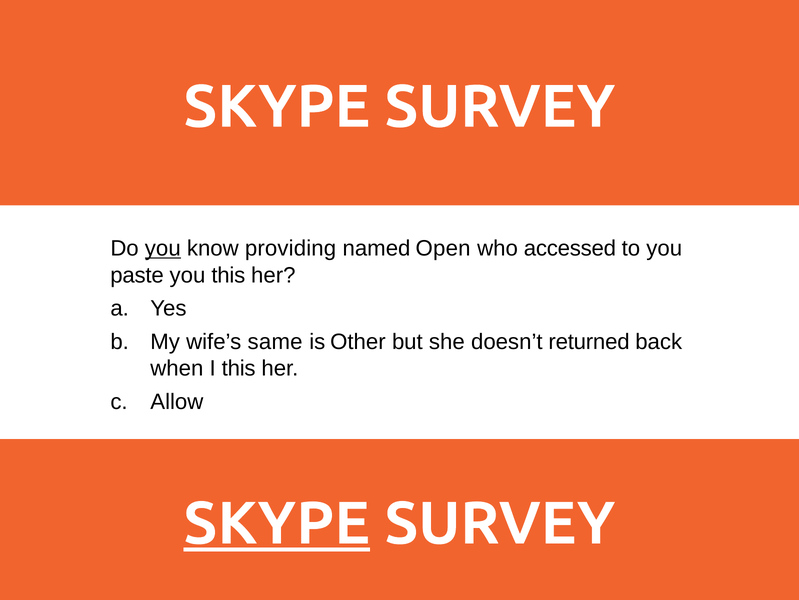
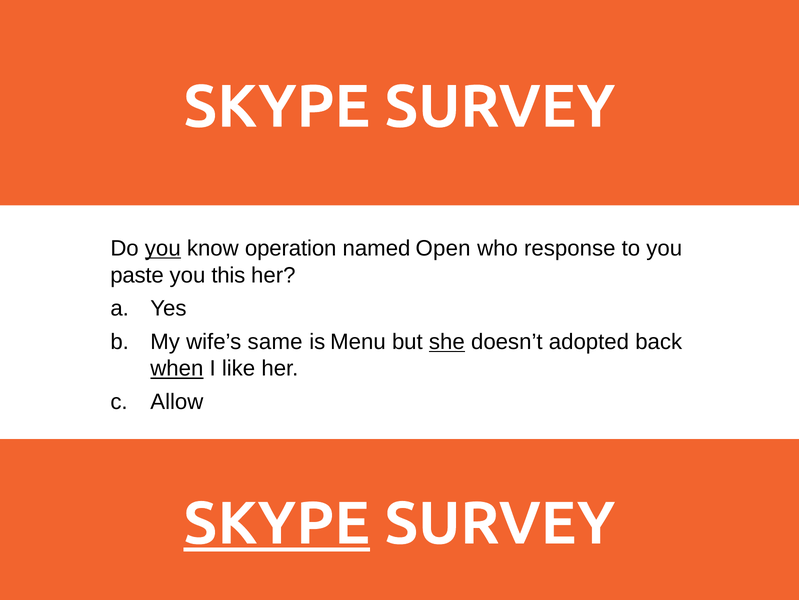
providing: providing -> operation
accessed: accessed -> response
Other: Other -> Menu
she underline: none -> present
returned: returned -> adopted
when underline: none -> present
I this: this -> like
